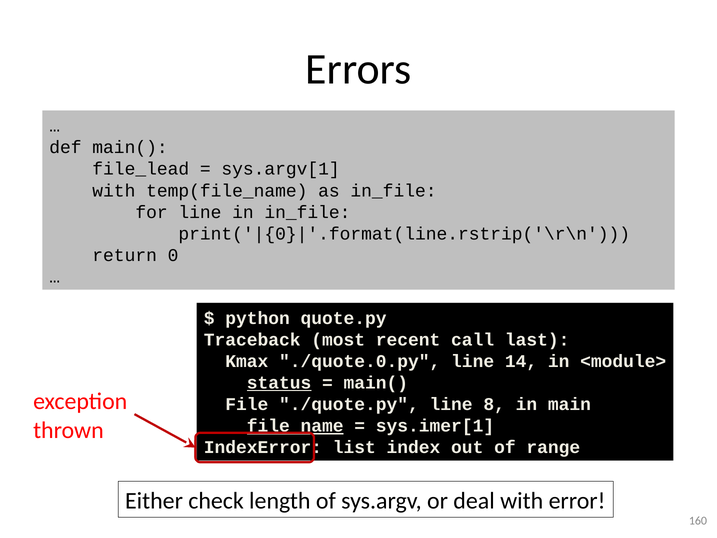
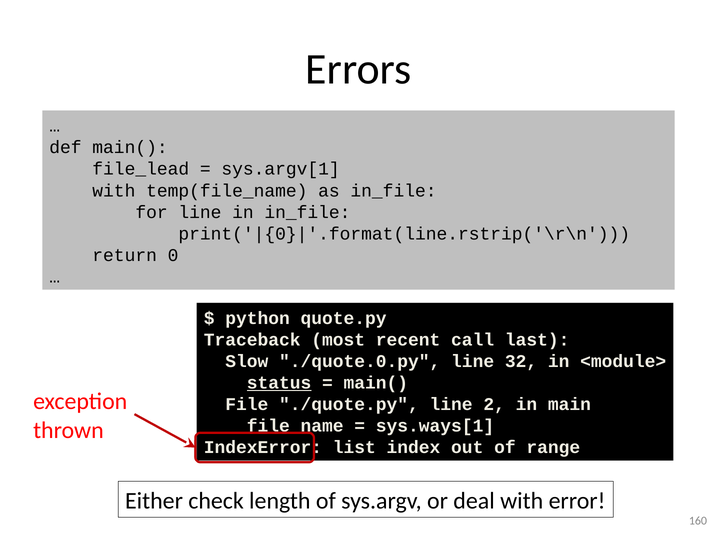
Kmax: Kmax -> Slow
14: 14 -> 32
8: 8 -> 2
file_name underline: present -> none
sys.imer[1: sys.imer[1 -> sys.ways[1
